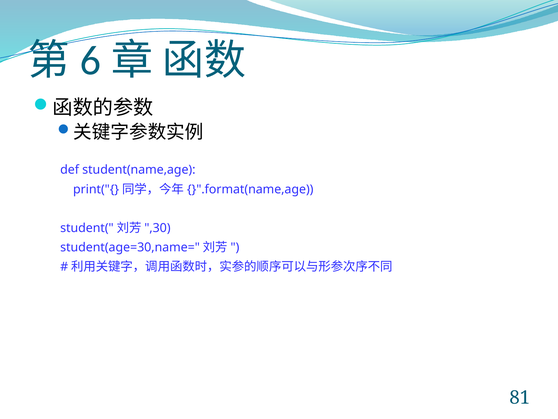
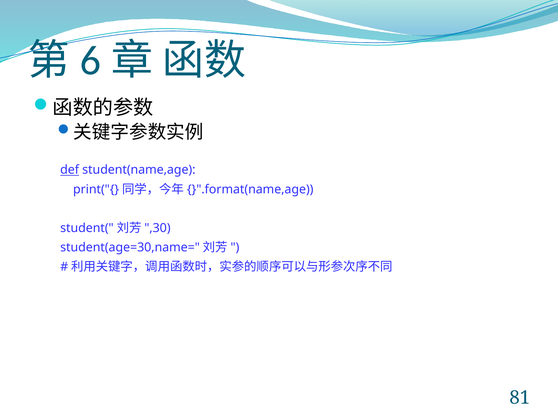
def underline: none -> present
